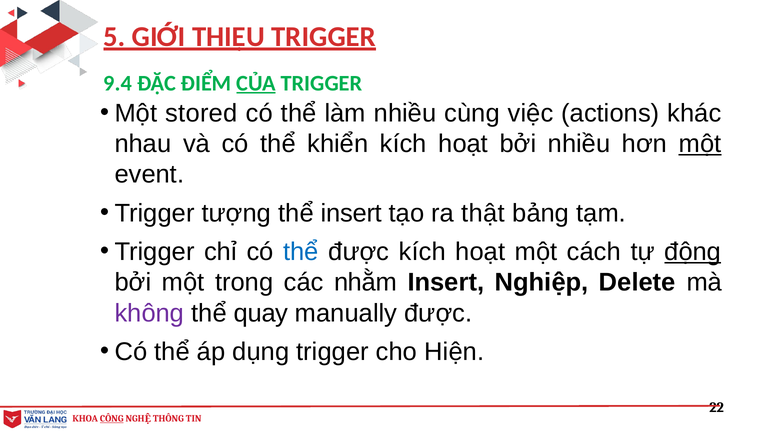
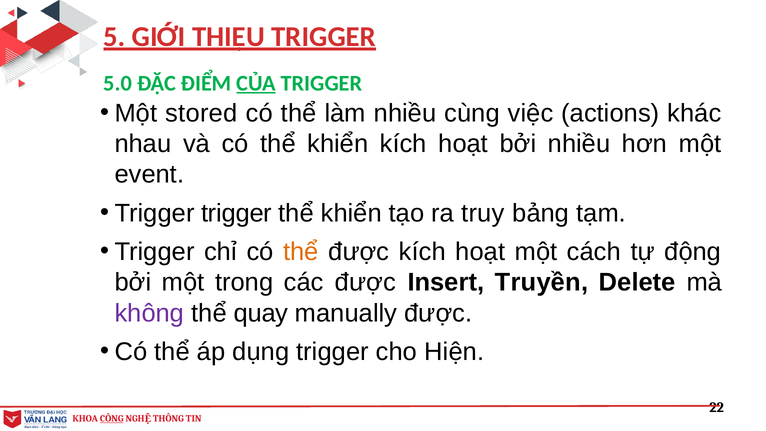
9.4: 9.4 -> 5.0
một at (700, 144) underline: present -> none
Trigger tượng: tượng -> trigger
insert at (351, 213): insert -> khiển
thật: thật -> truy
thể at (301, 252) colour: blue -> orange
động underline: present -> none
các nhằm: nhằm -> được
Nghiệp: Nghiệp -> Truyền
